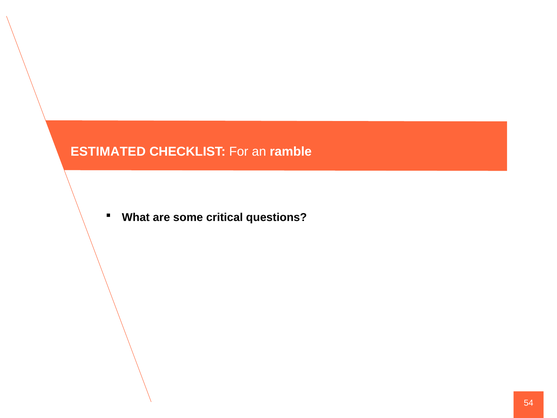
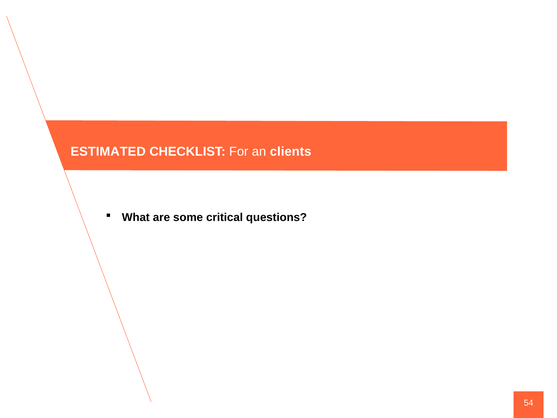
ramble: ramble -> clients
